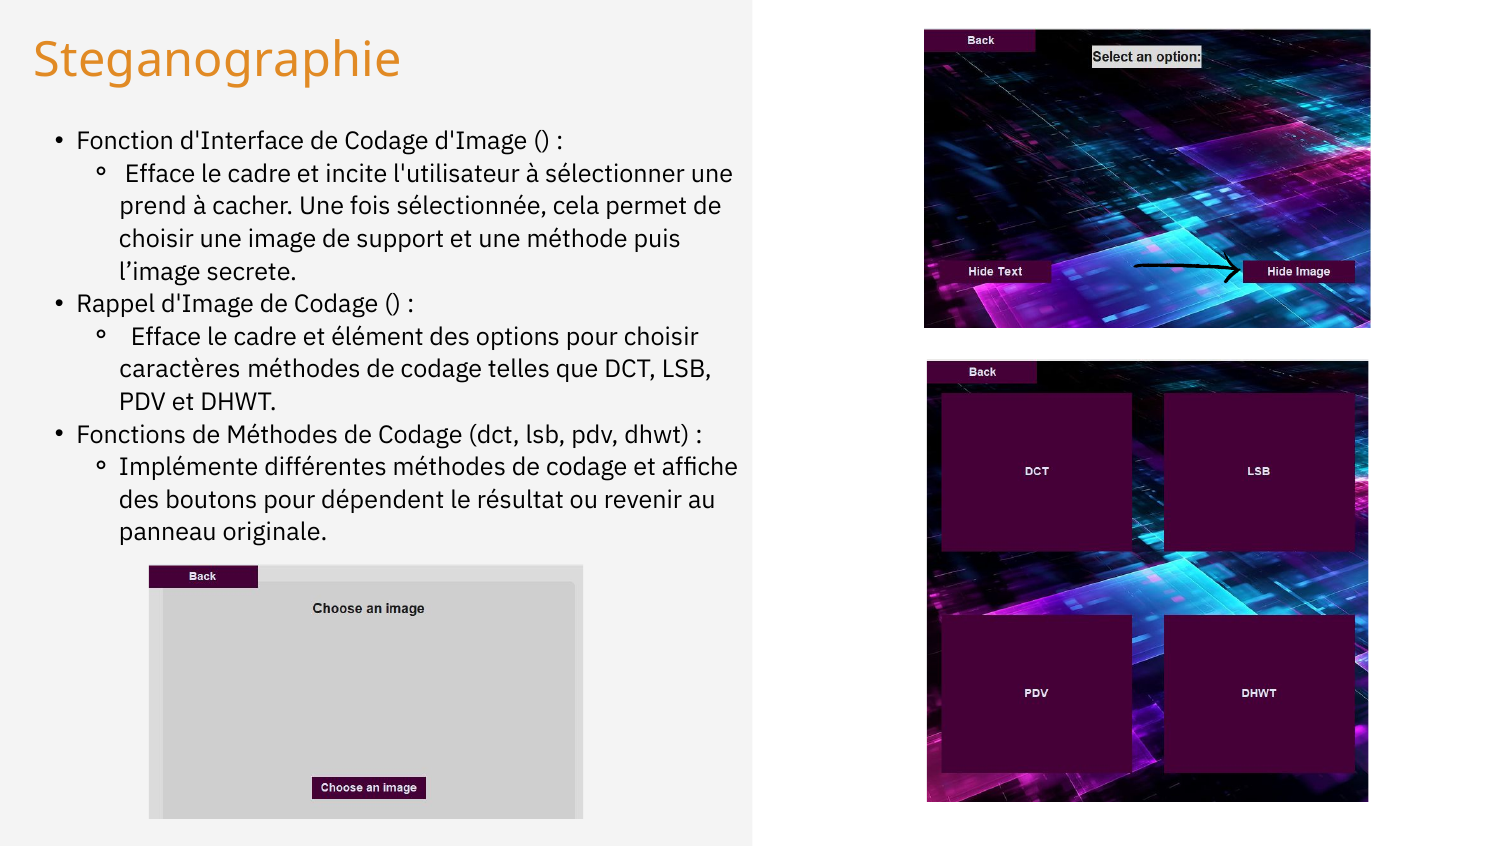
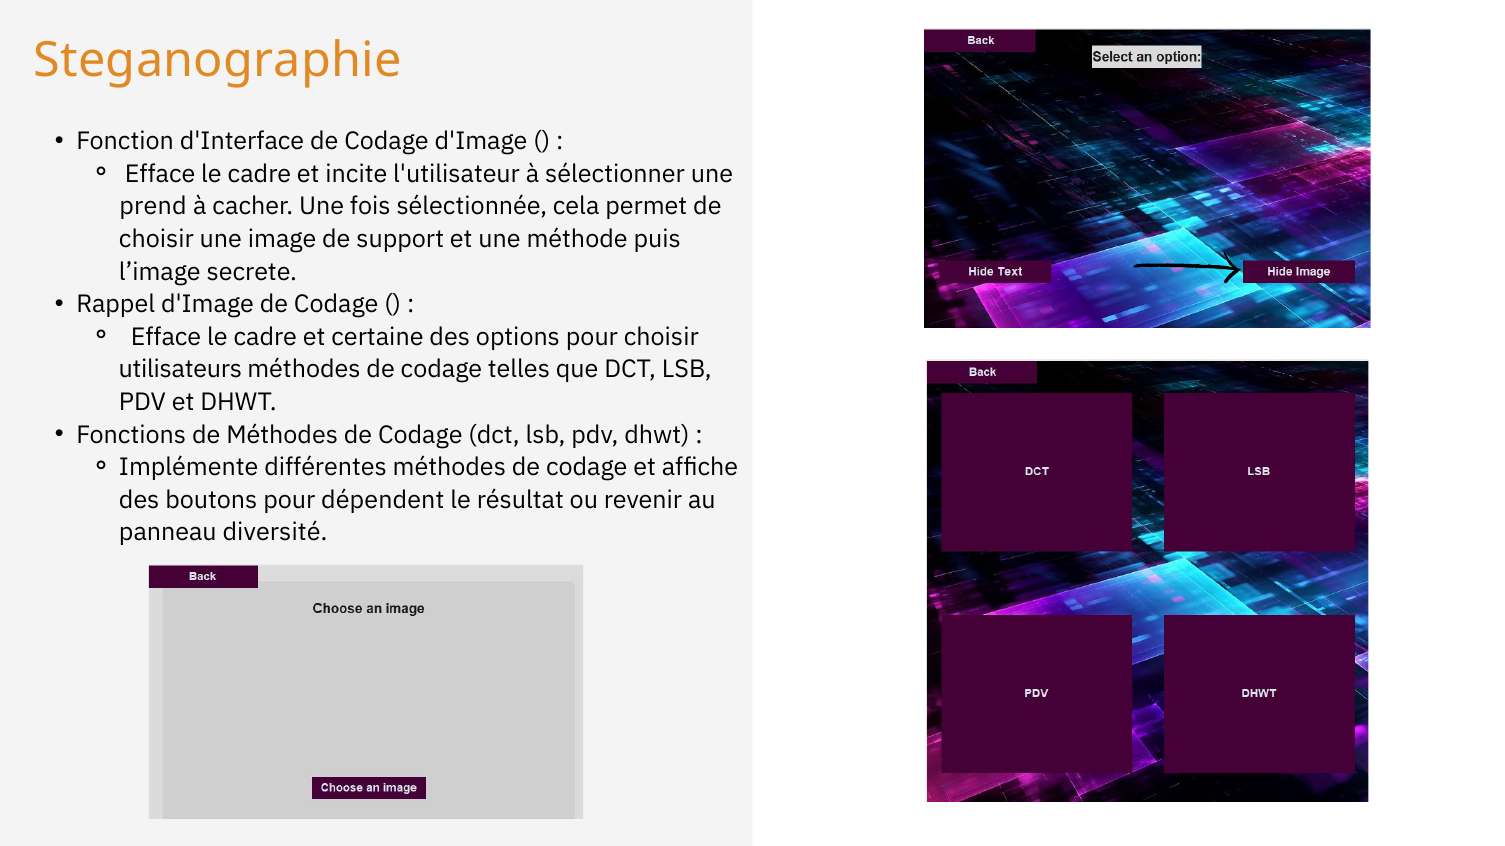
élément: élément -> certaine
caractères: caractères -> utilisateurs
originale: originale -> diversité
